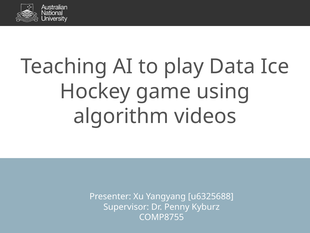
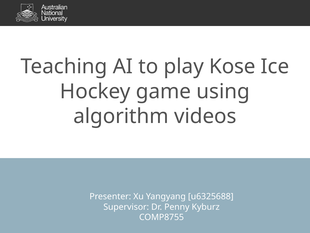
Data: Data -> Kose
